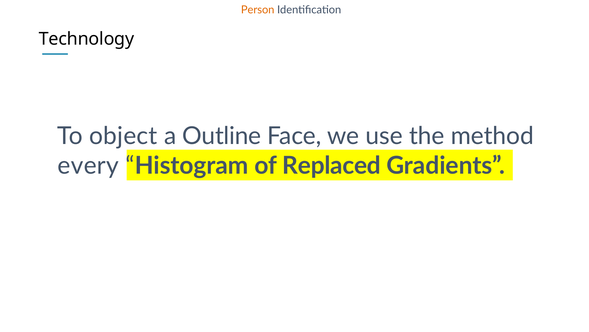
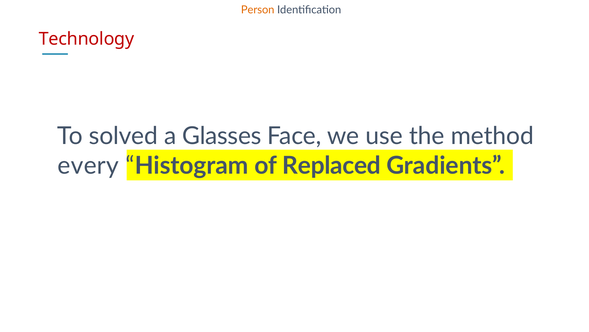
Technology colour: black -> red
object: object -> solved
Outline: Outline -> Glasses
